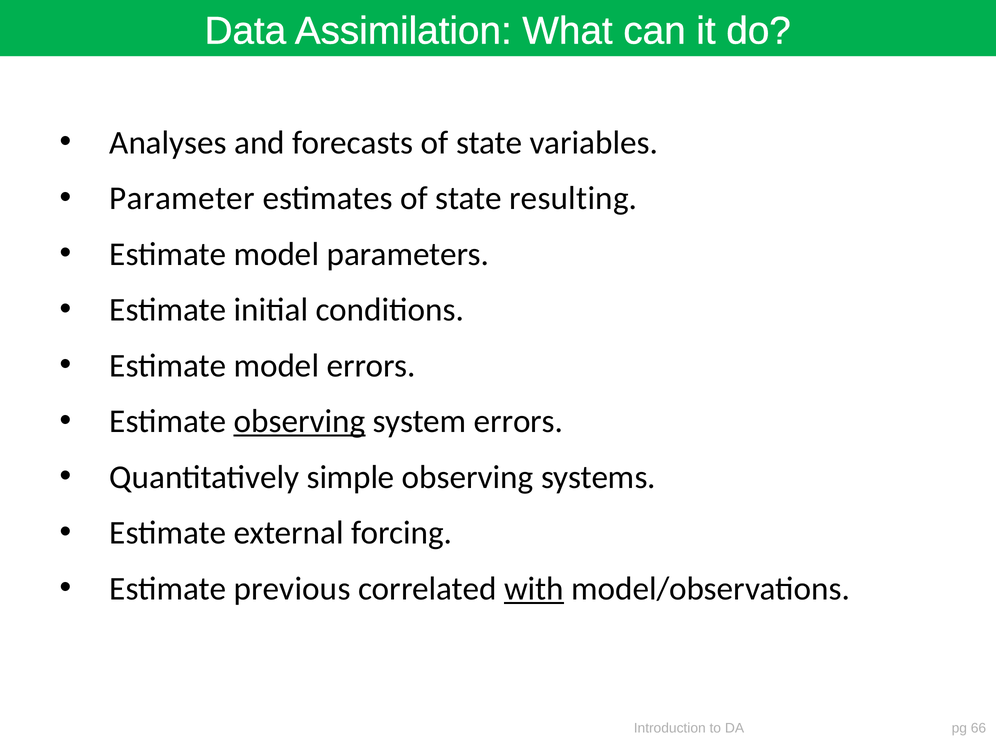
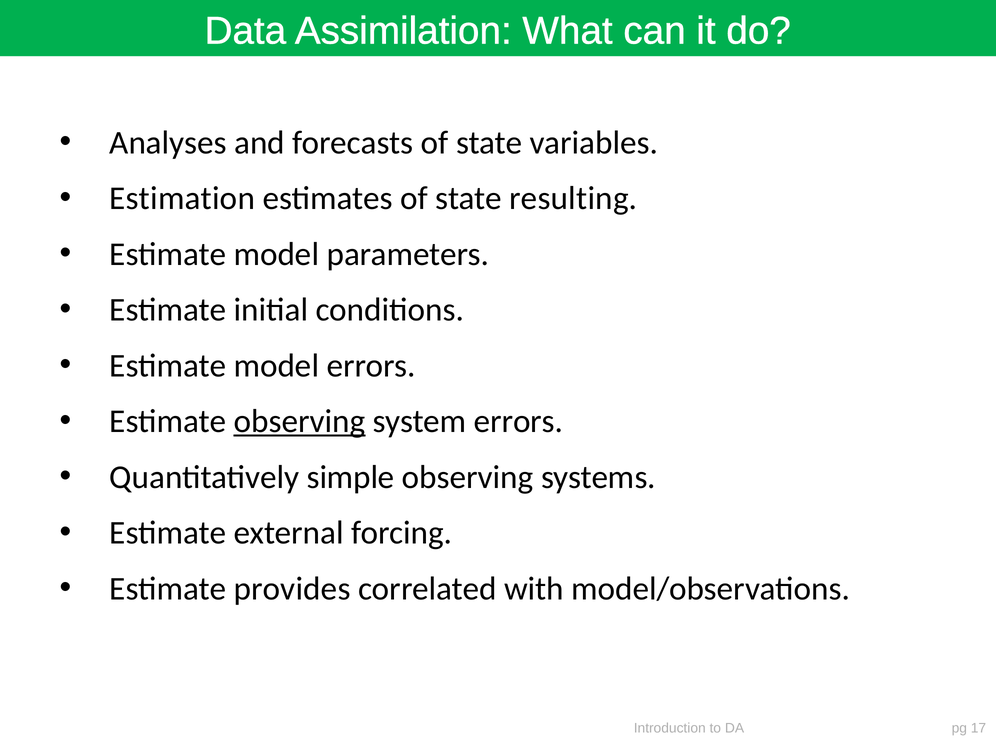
Parameter: Parameter -> Estimation
previous: previous -> provides
with underline: present -> none
66: 66 -> 17
